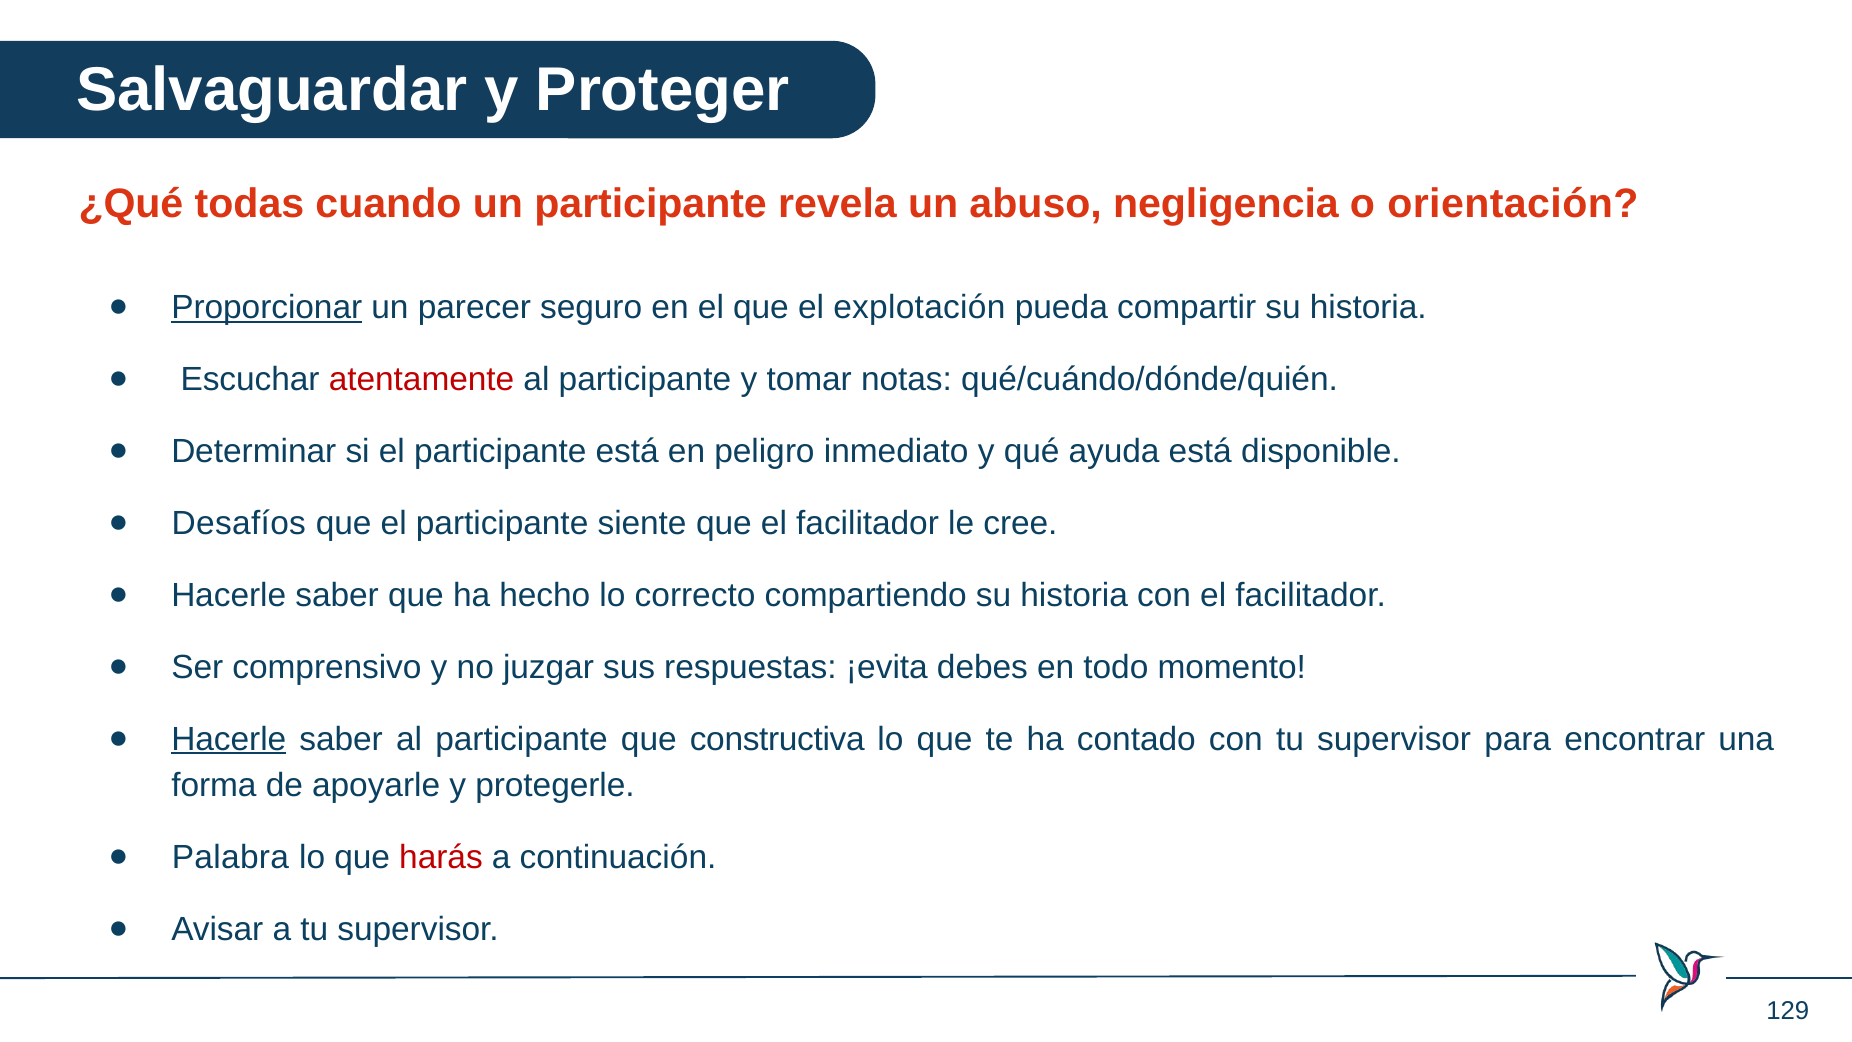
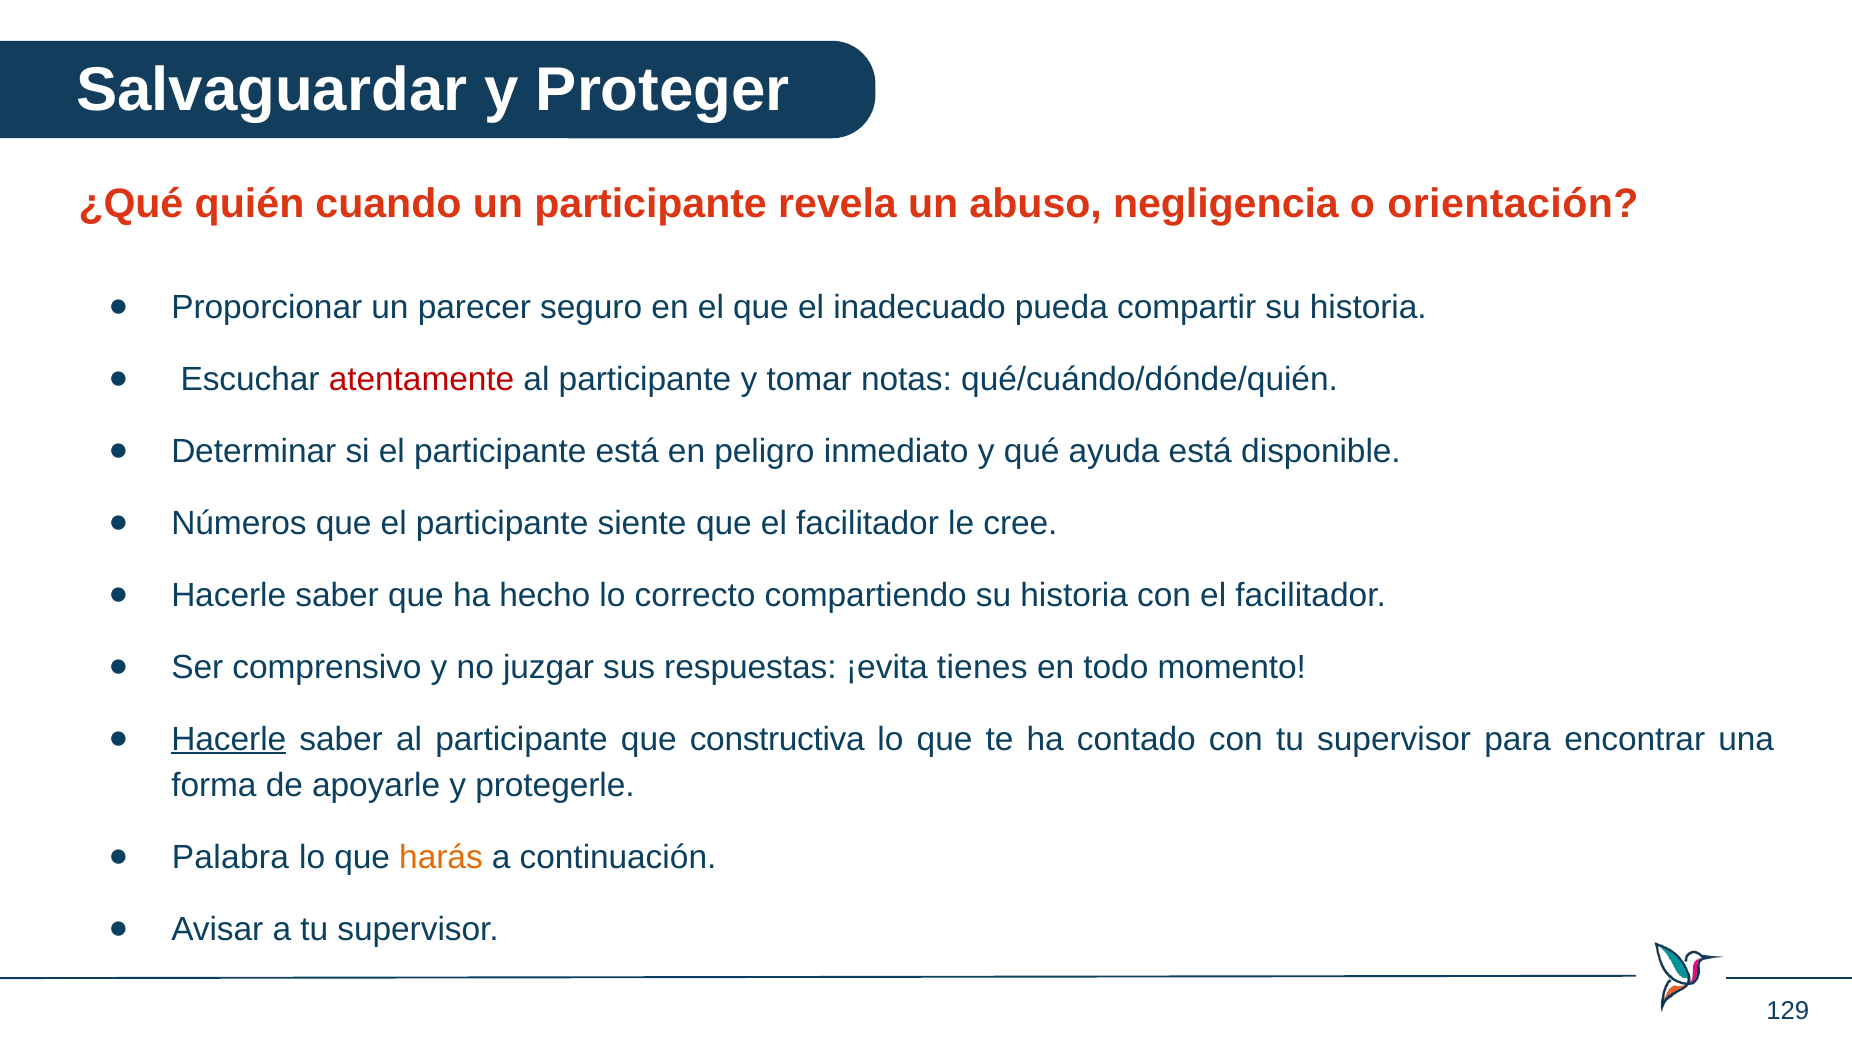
todas: todas -> quién
Proporcionar underline: present -> none
explotación: explotación -> inadecuado
Desafíos: Desafíos -> Números
debes: debes -> tienes
harás colour: red -> orange
